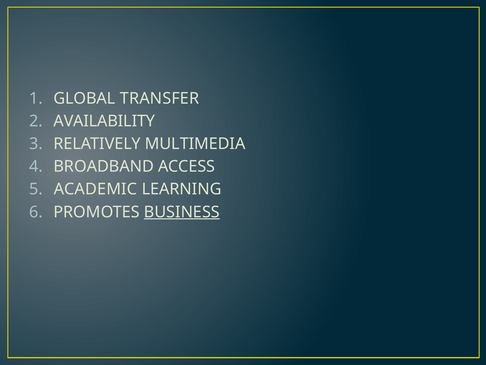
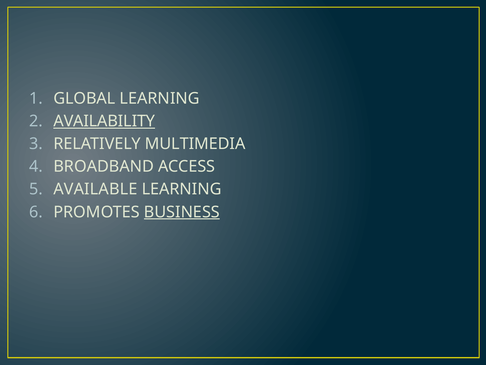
GLOBAL TRANSFER: TRANSFER -> LEARNING
AVAILABILITY underline: none -> present
ACADEMIC: ACADEMIC -> AVAILABLE
